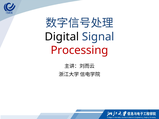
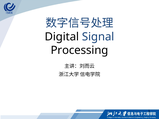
Processing colour: red -> black
